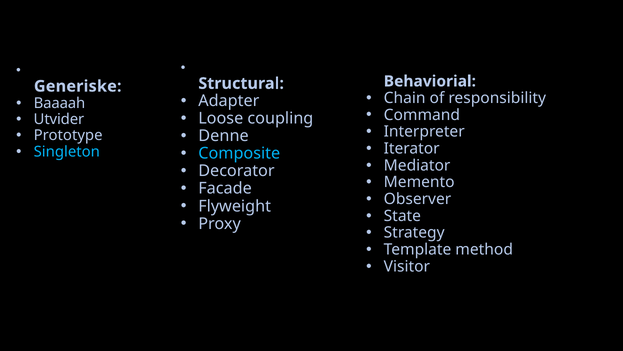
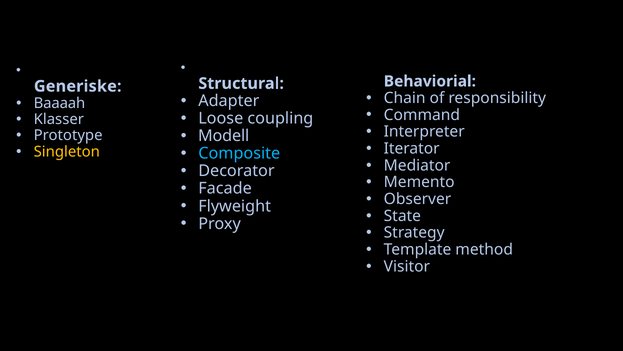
Utvider: Utvider -> Klasser
Denne: Denne -> Modell
Singleton colour: light blue -> yellow
